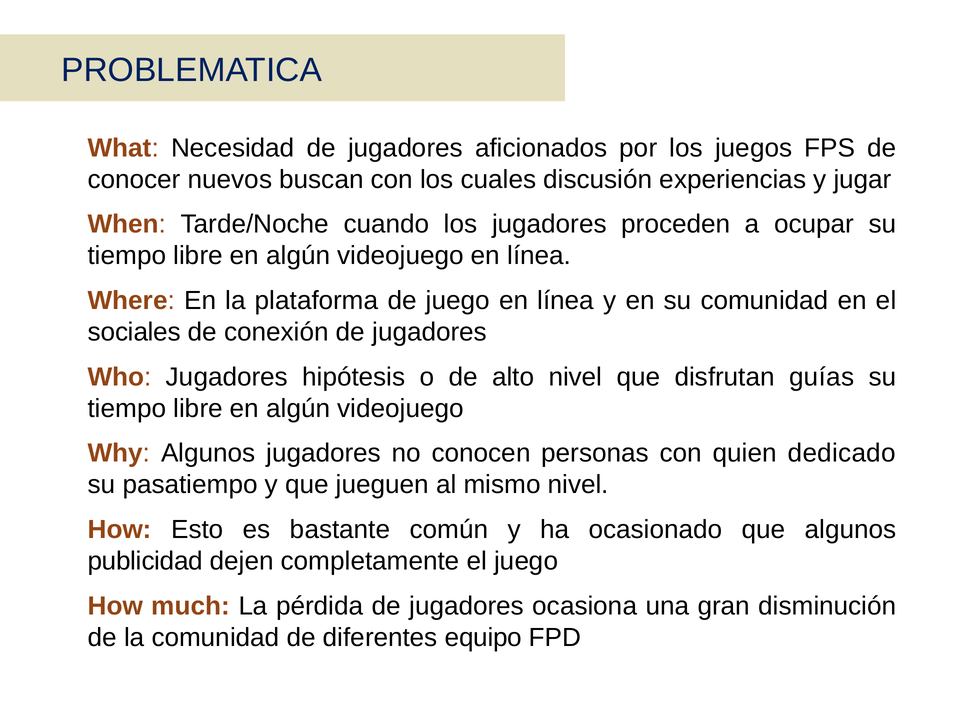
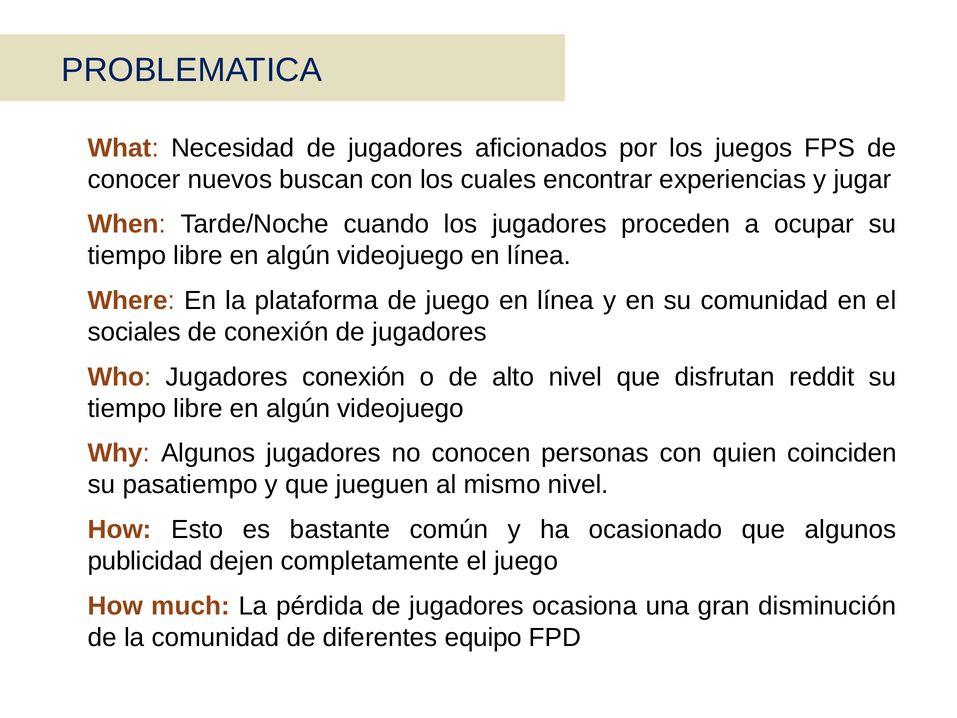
discusión: discusión -> encontrar
Jugadores hipótesis: hipótesis -> conexión
guías: guías -> reddit
dedicado: dedicado -> coinciden
